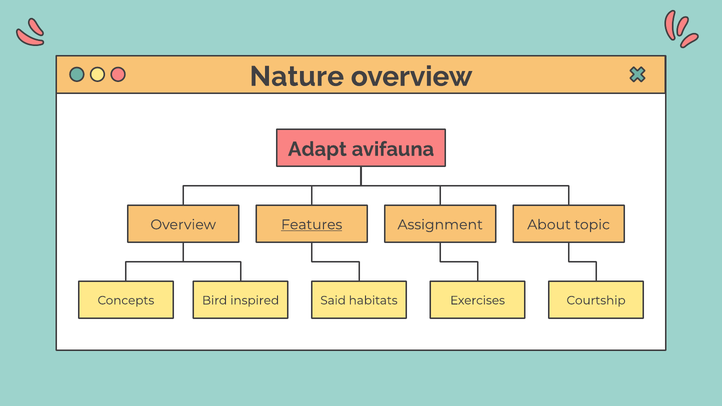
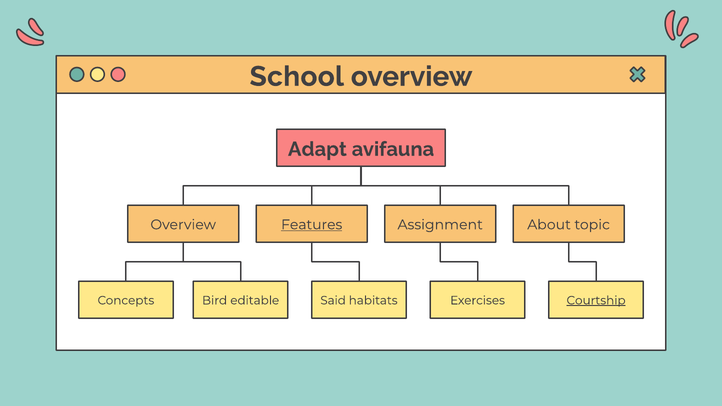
Nature: Nature -> School
inspired: inspired -> editable
Courtship underline: none -> present
